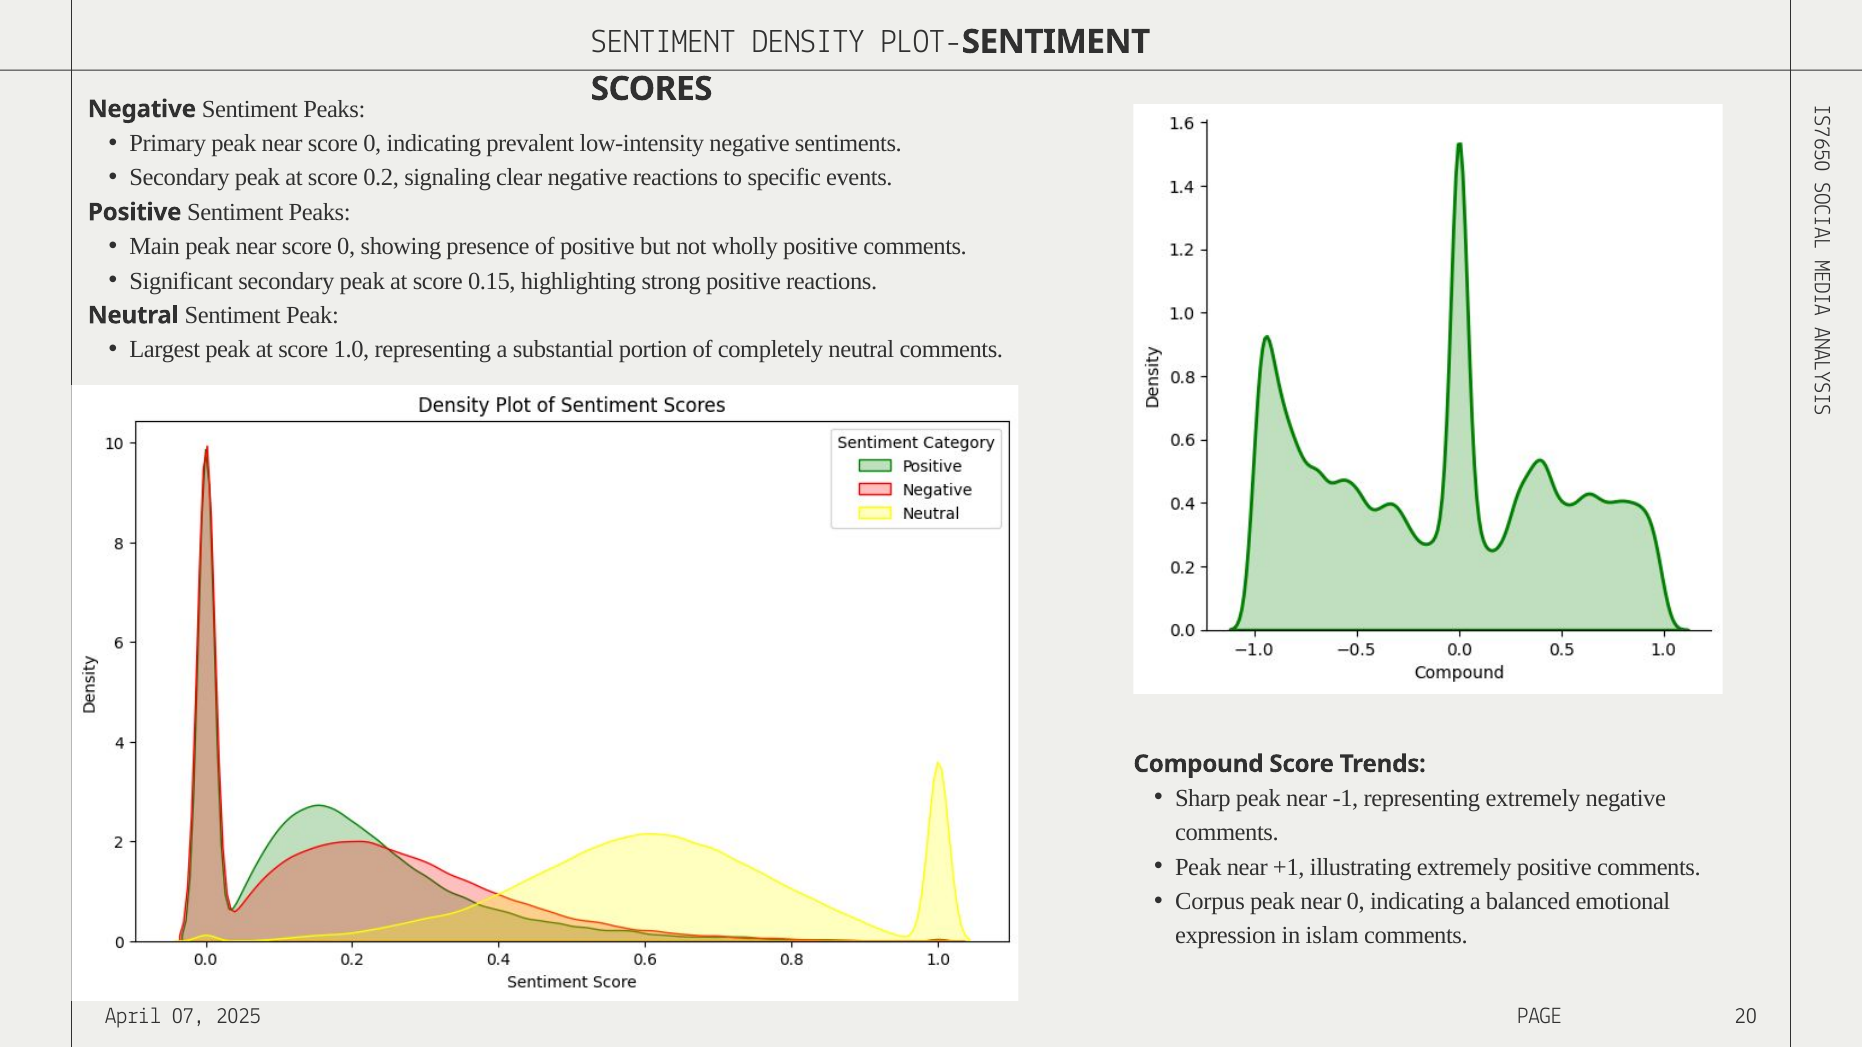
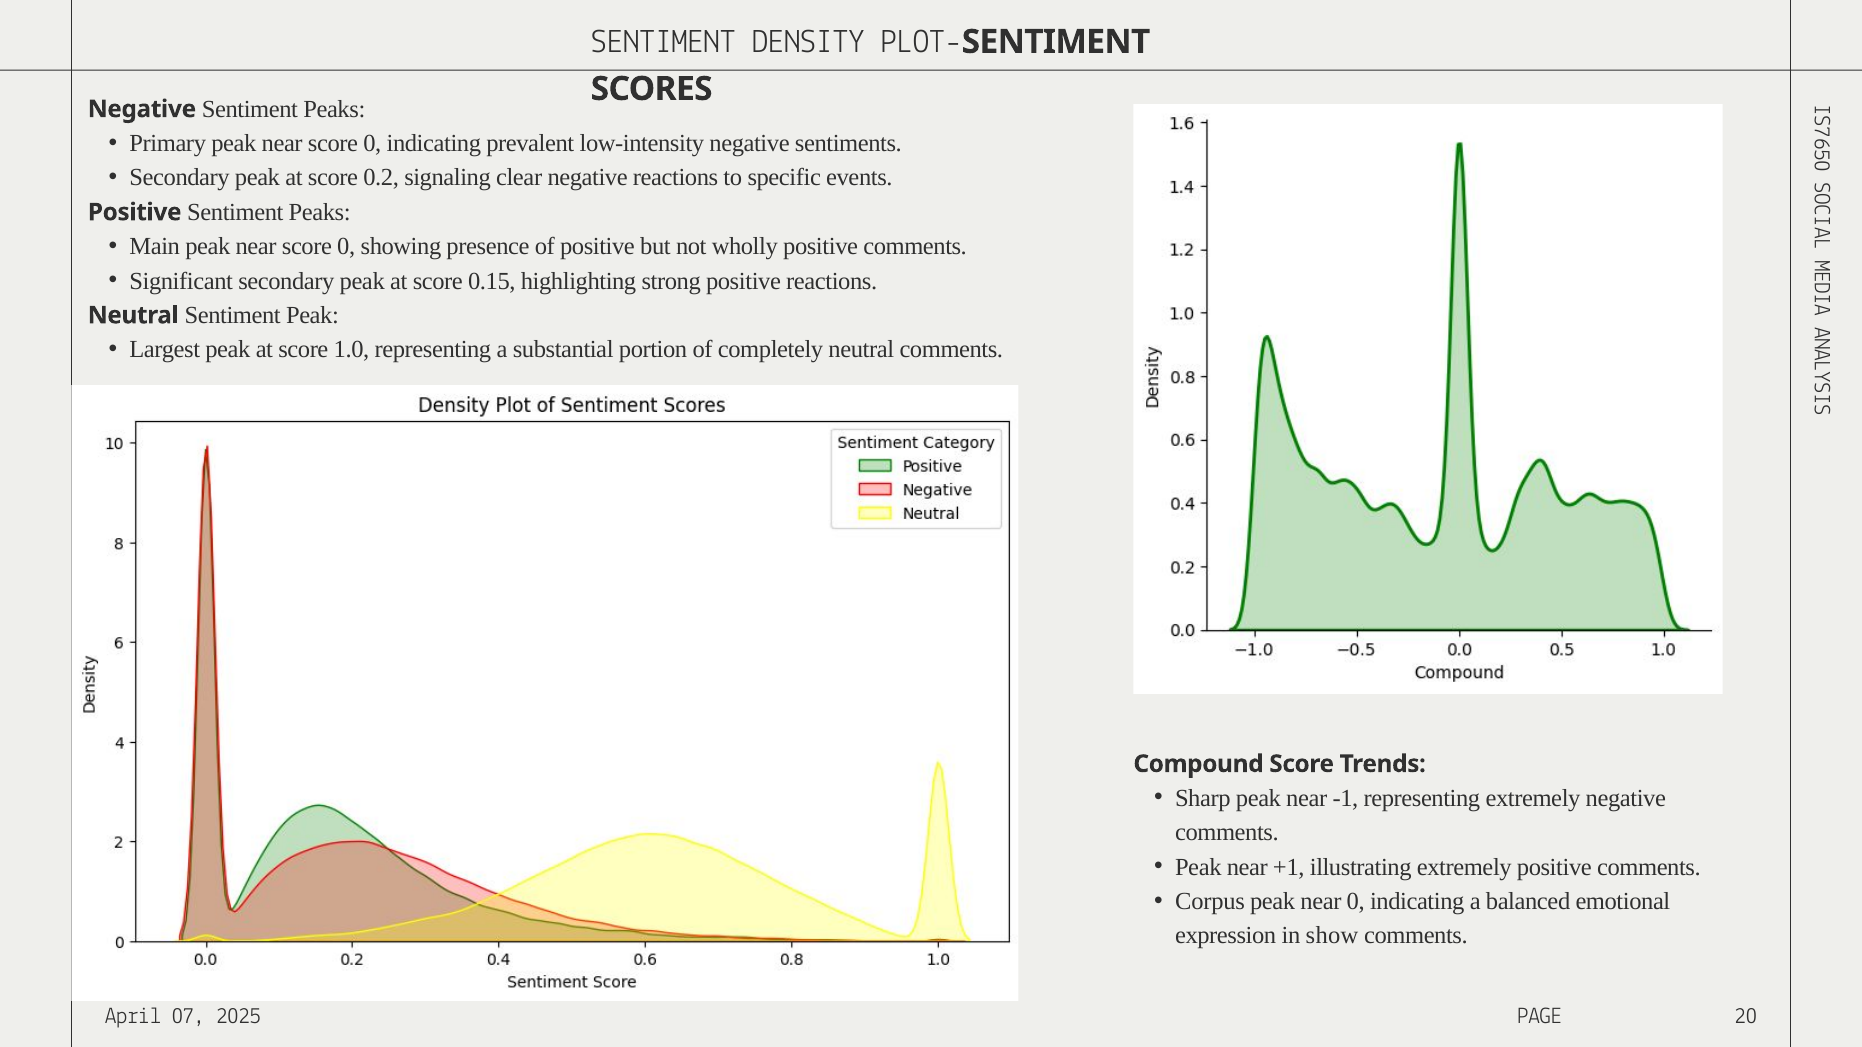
islam: islam -> show
